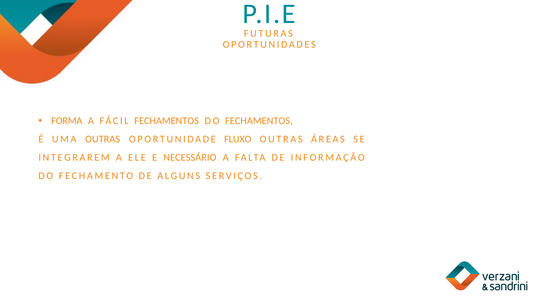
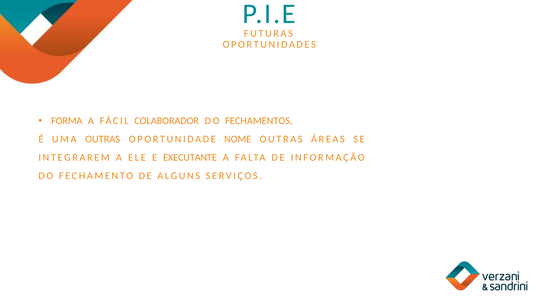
FÁCIL FECHAMENTOS: FECHAMENTOS -> COLABORADOR
FLUXO: FLUXO -> NOME
NECESSÁRIO: NECESSÁRIO -> EXECUTANTE
